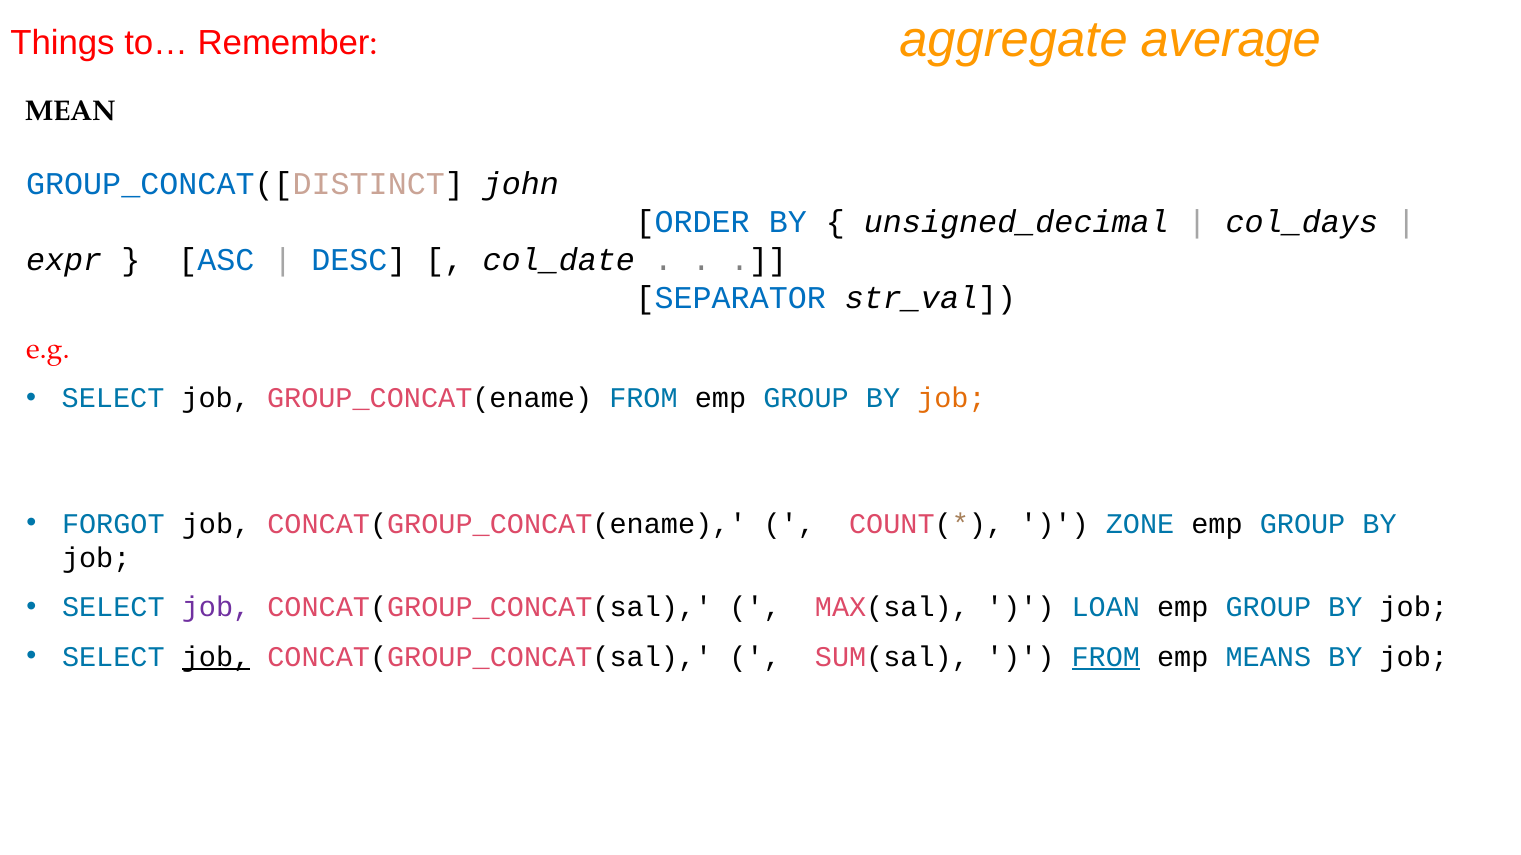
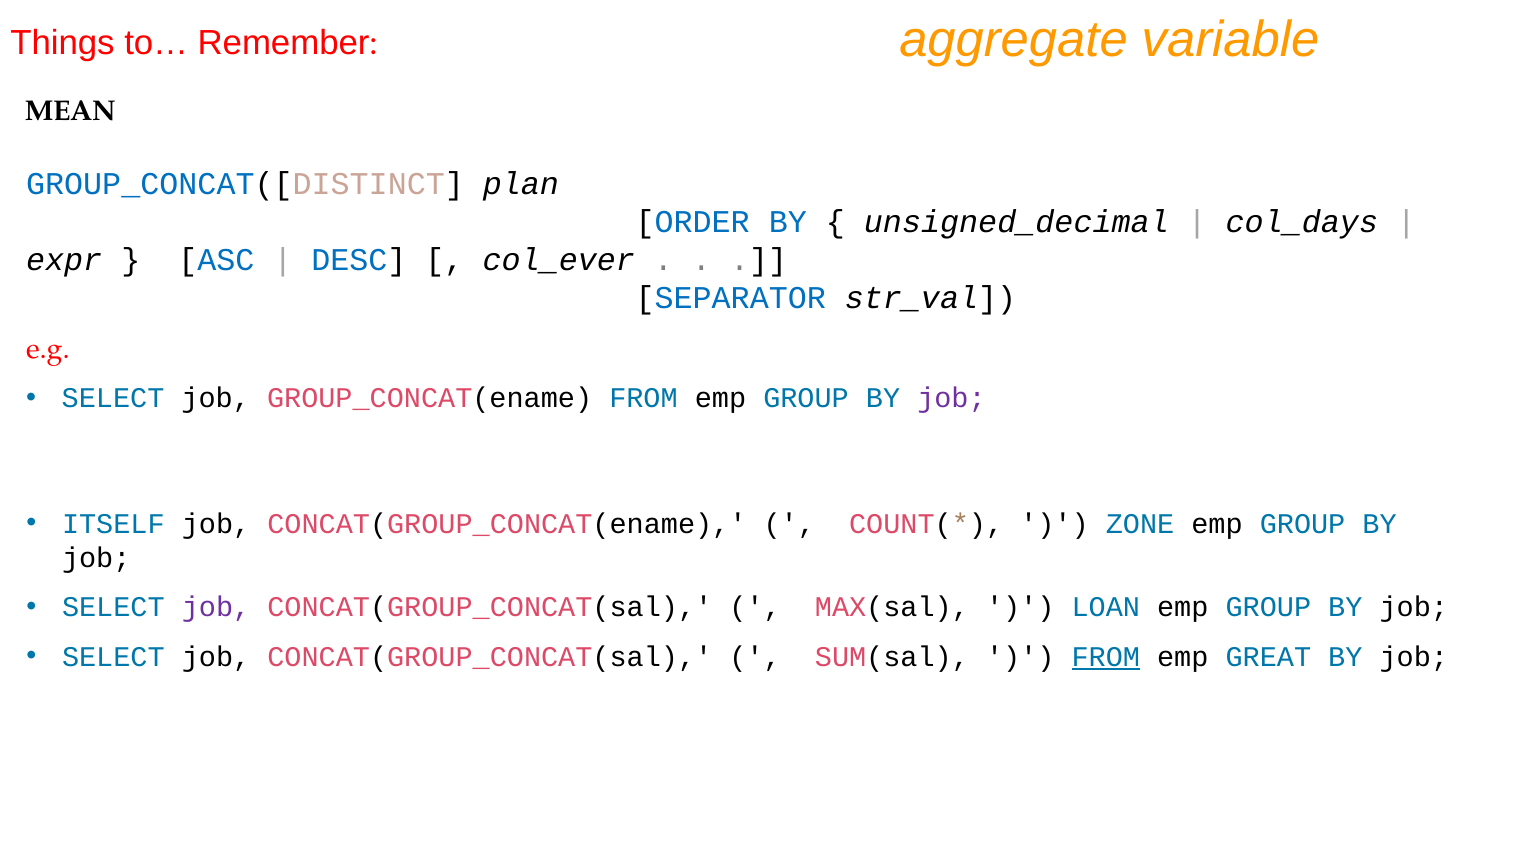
average: average -> variable
john: john -> plan
col_date: col_date -> col_ever
job at (951, 399) colour: orange -> purple
FORGOT: FORGOT -> ITSELF
job at (216, 657) underline: present -> none
MEANS: MEANS -> GREAT
